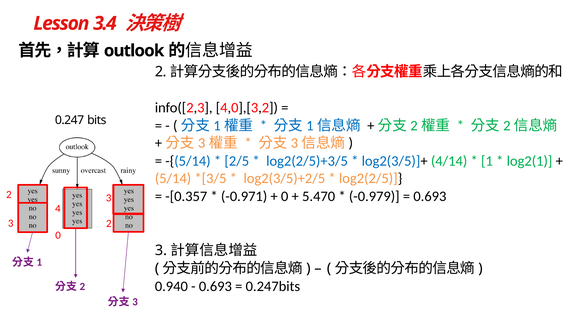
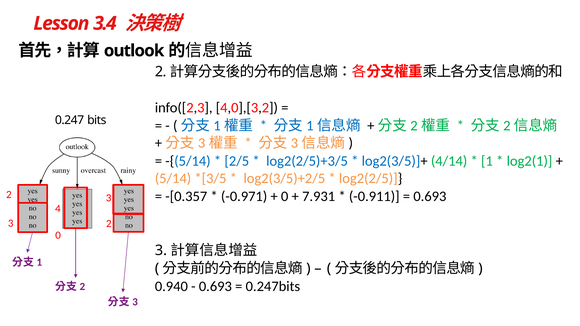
5.470: 5.470 -> 7.931
-0.979: -0.979 -> -0.911
